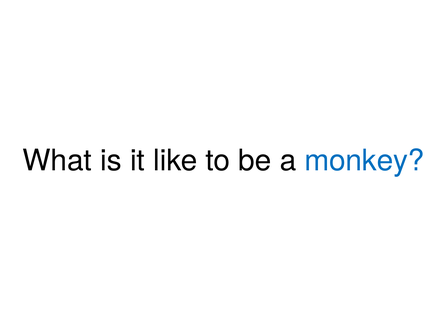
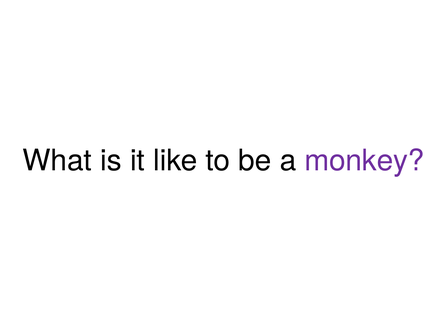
monkey colour: blue -> purple
